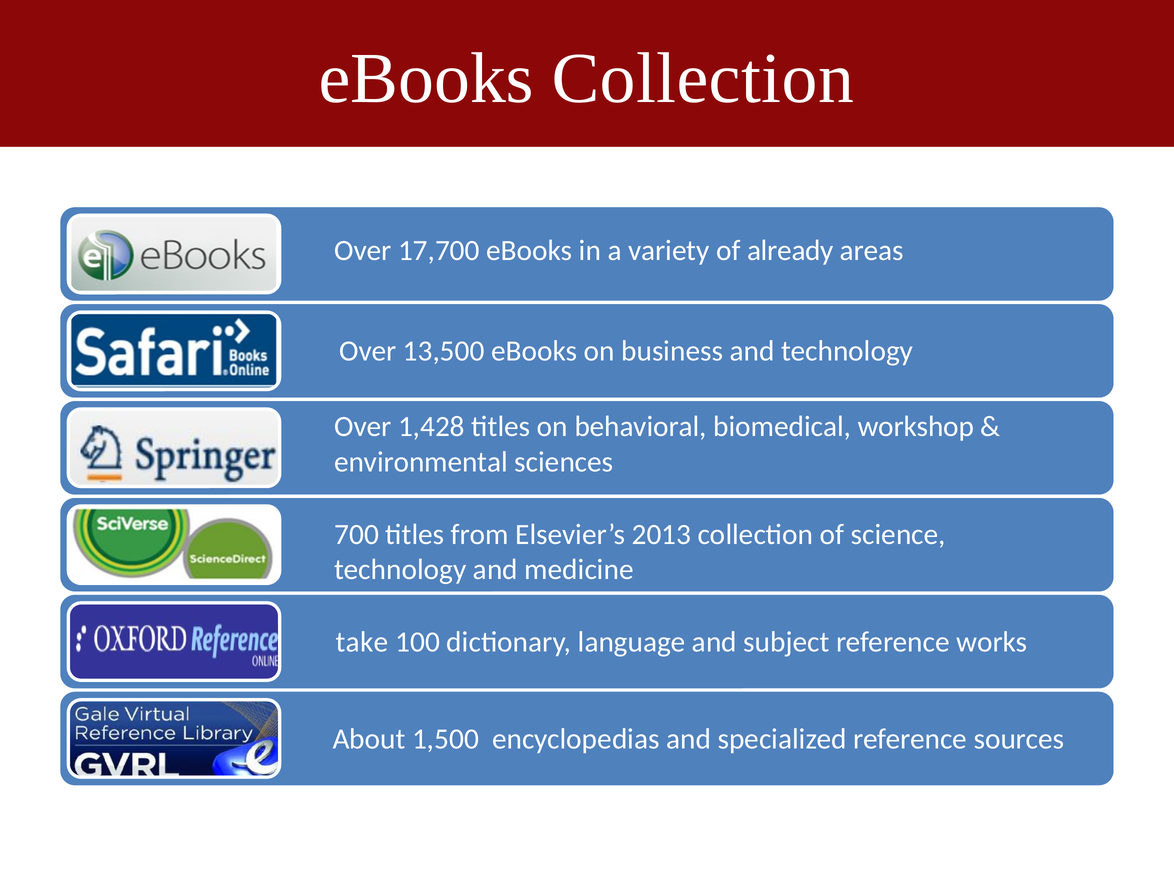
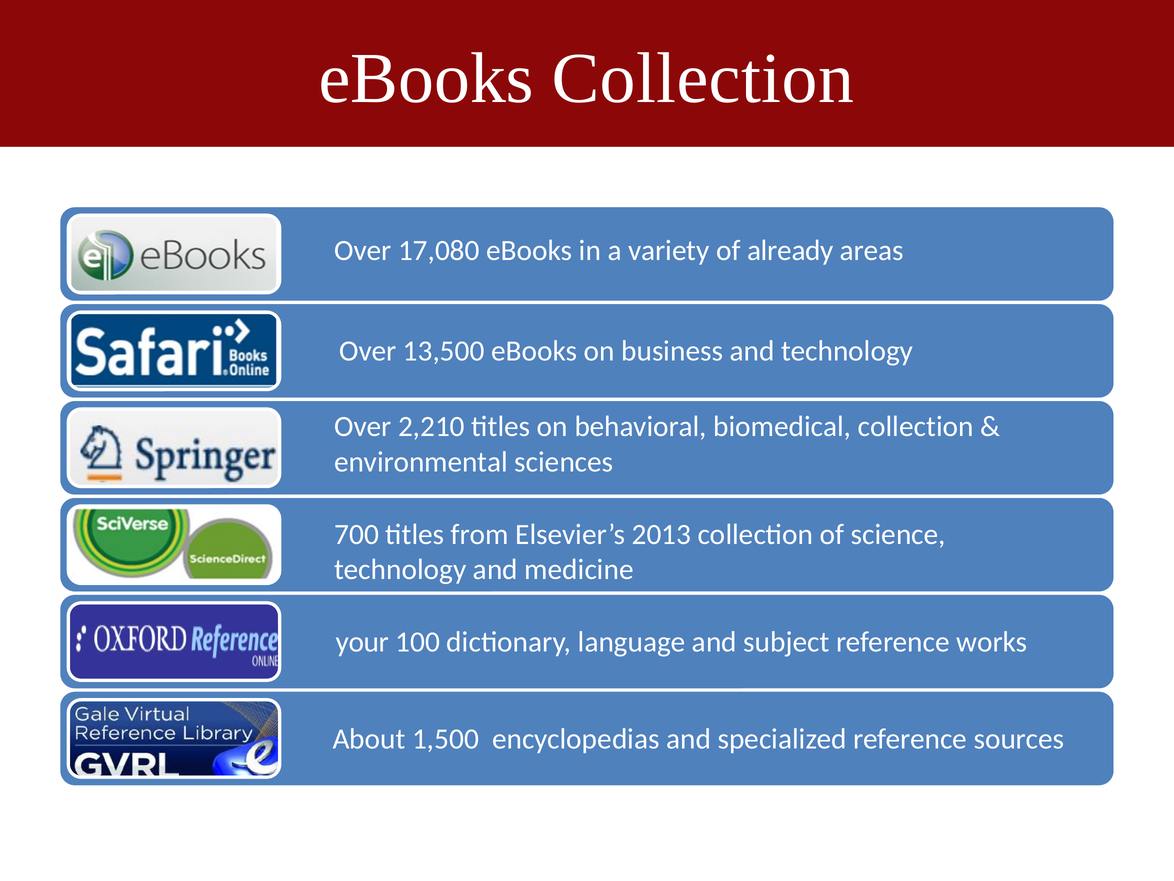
17,700: 17,700 -> 17,080
1,428: 1,428 -> 2,210
biomedical workshop: workshop -> collection
take: take -> your
